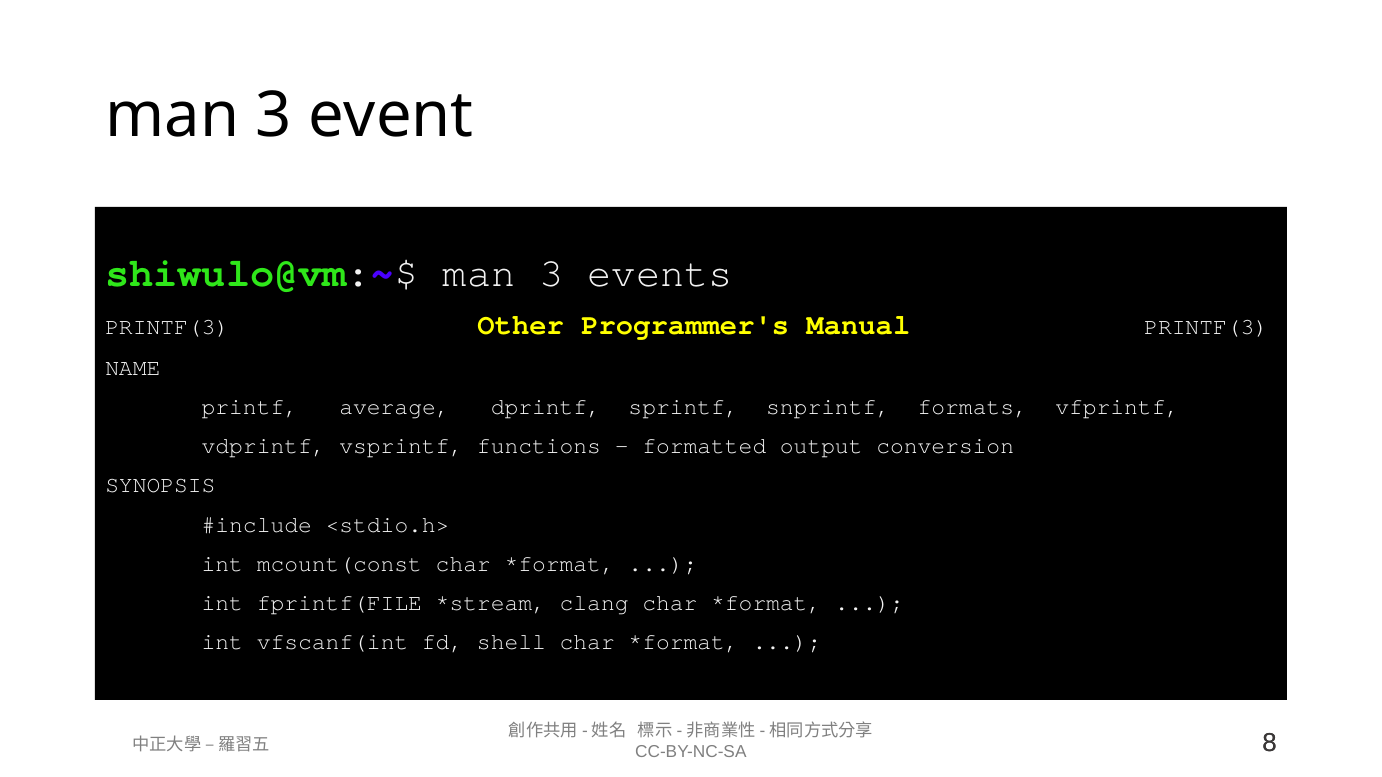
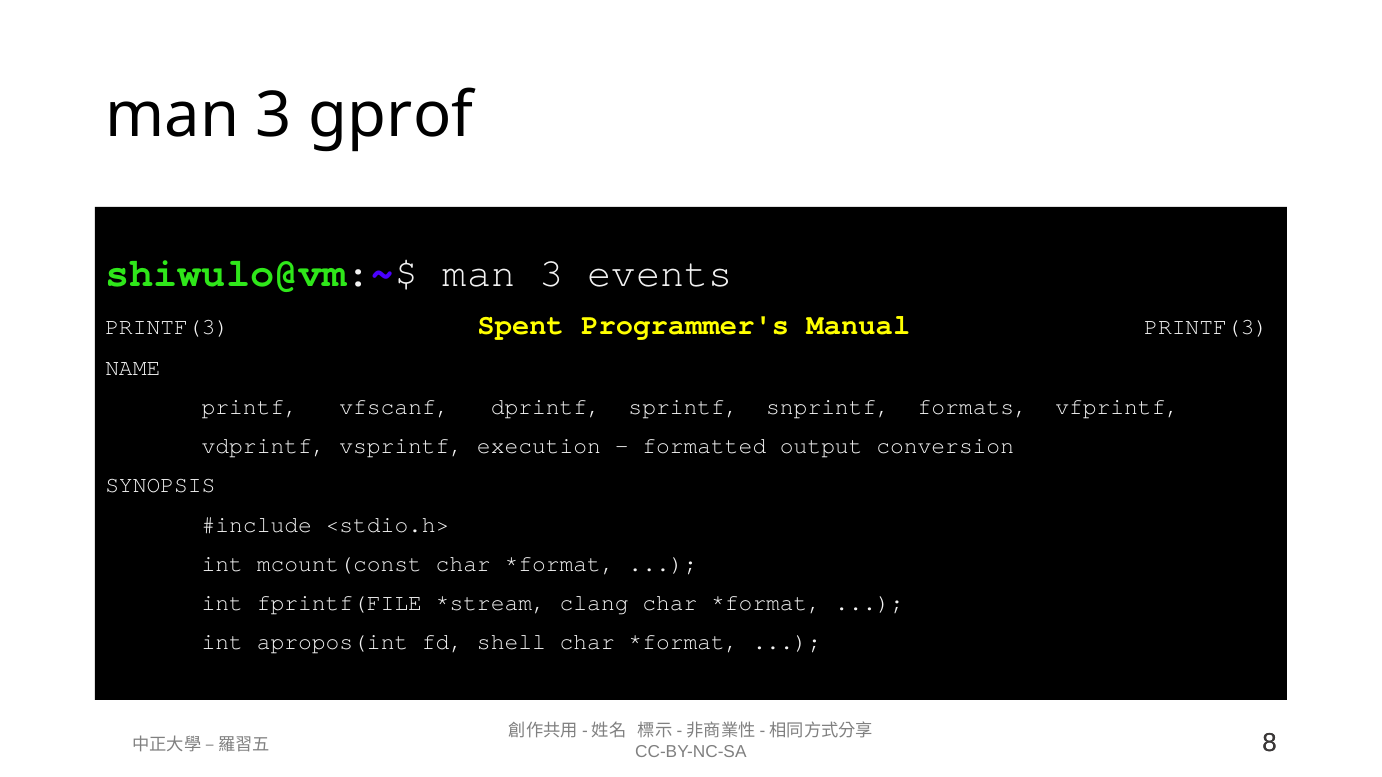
event: event -> gprof
Other: Other -> Spent
average: average -> vfscanf
functions: functions -> execution
vfscanf(int: vfscanf(int -> apropos(int
